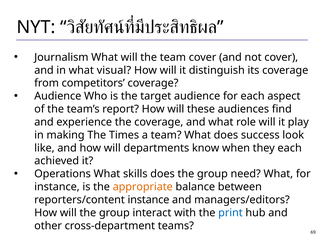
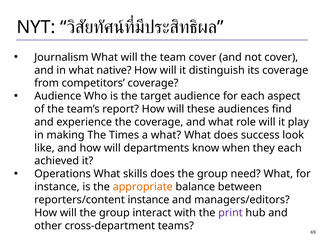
visual: visual -> native
a team: team -> what
print colour: blue -> purple
